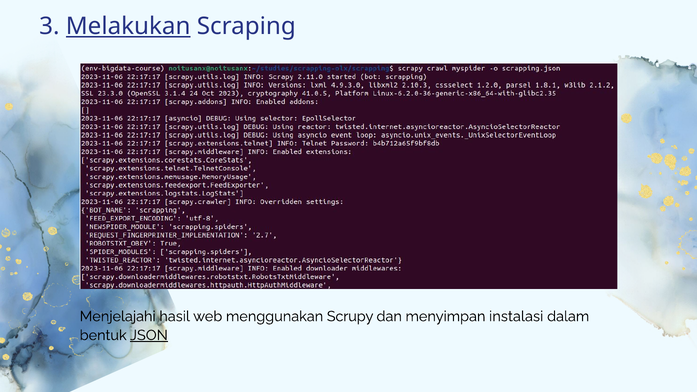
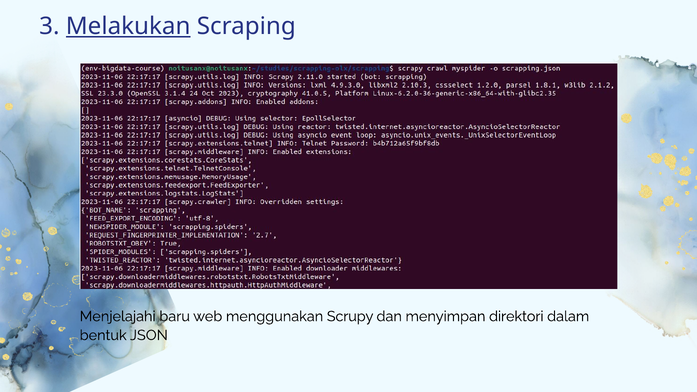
hasil: hasil -> baru
instalasi: instalasi -> direktori
JSON underline: present -> none
